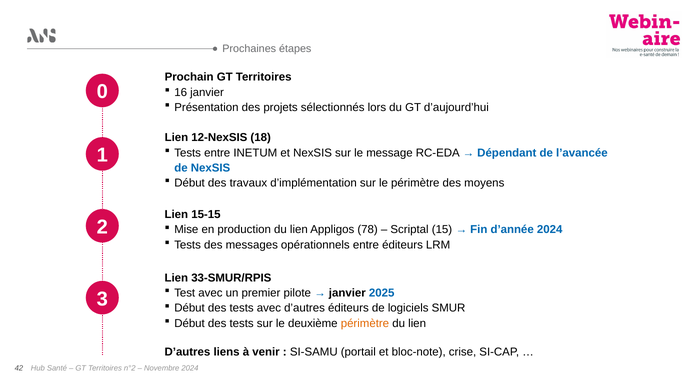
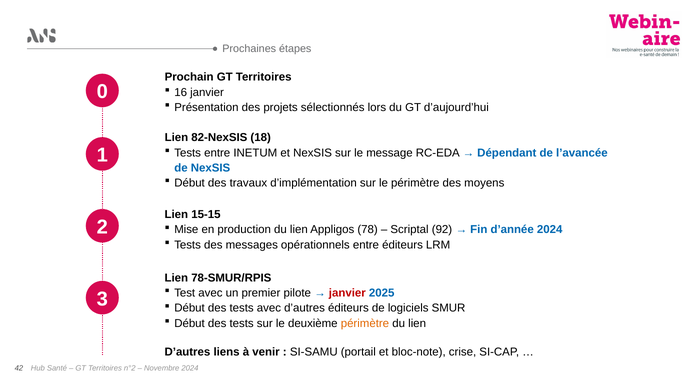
12-NexSIS: 12-NexSIS -> 82-NexSIS
15: 15 -> 92
33-SMUR/RPIS: 33-SMUR/RPIS -> 78-SMUR/RPIS
janvier at (347, 294) colour: black -> red
